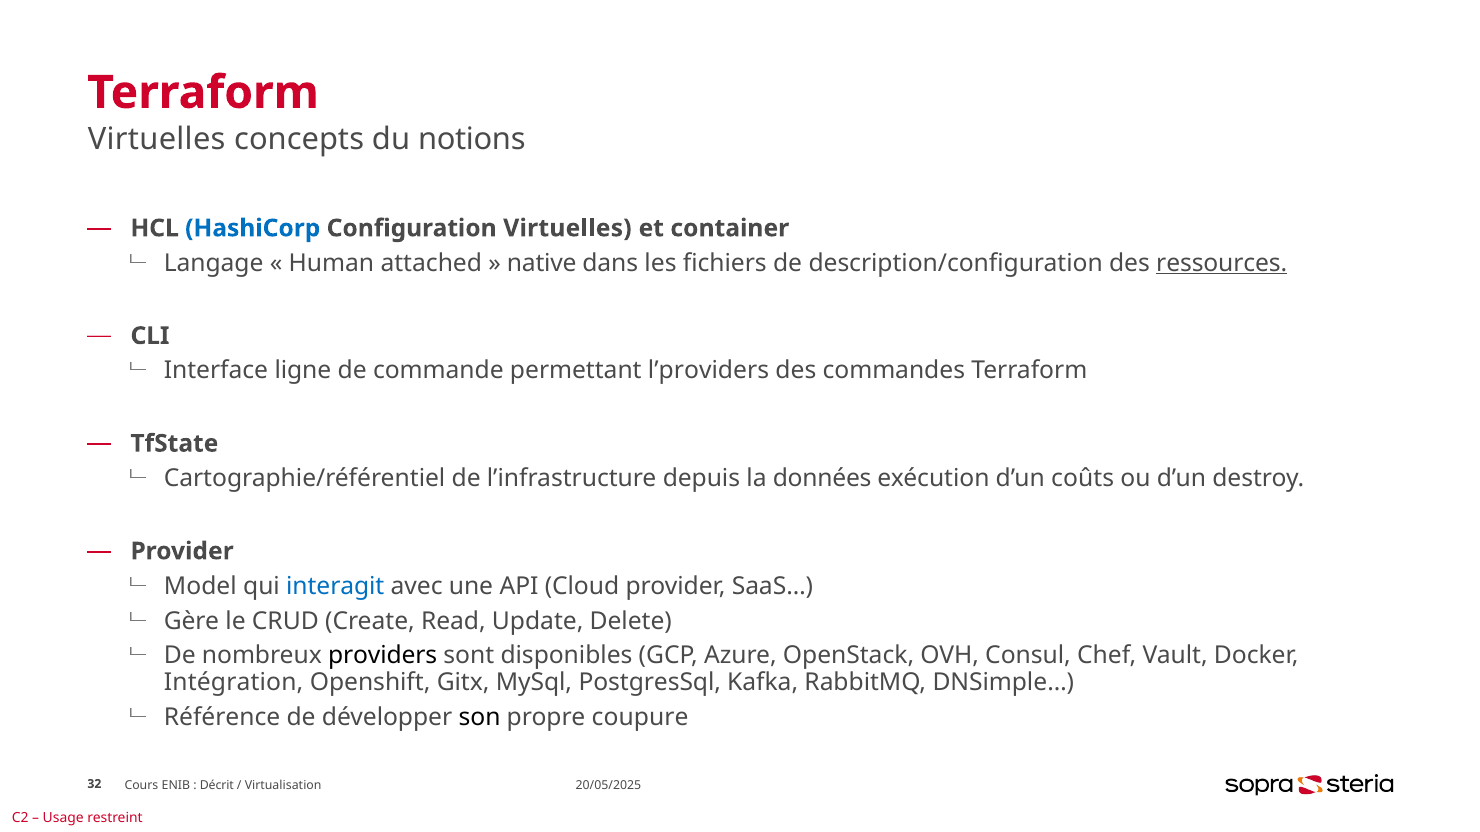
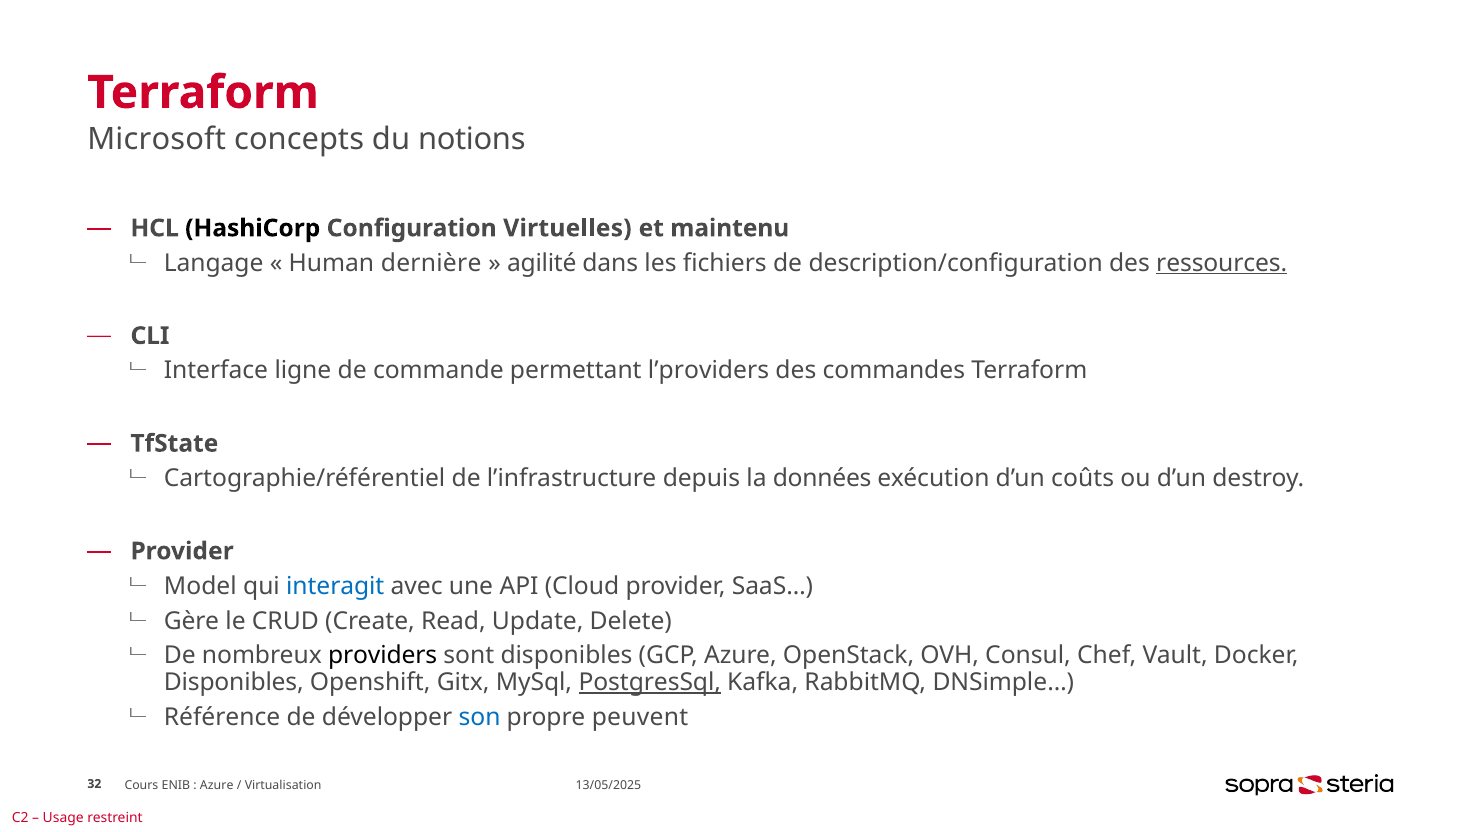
Virtuelles at (157, 140): Virtuelles -> Microsoft
HashiCorp colour: blue -> black
container: container -> maintenu
attached: attached -> dernière
native: native -> agilité
Intégration at (234, 683): Intégration -> Disponibles
PostgresSql underline: none -> present
son colour: black -> blue
coupure: coupure -> peuvent
Décrit at (217, 785): Décrit -> Azure
20/05/2025: 20/05/2025 -> 13/05/2025
